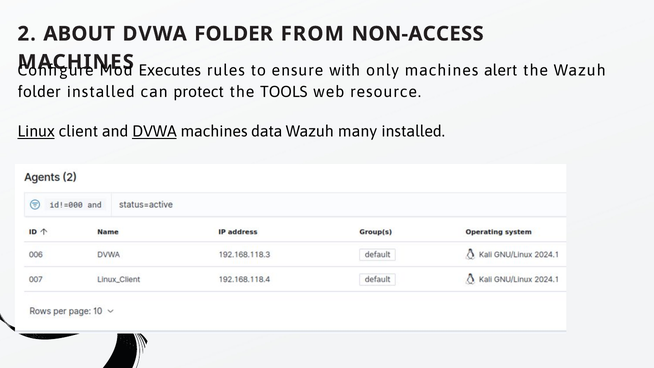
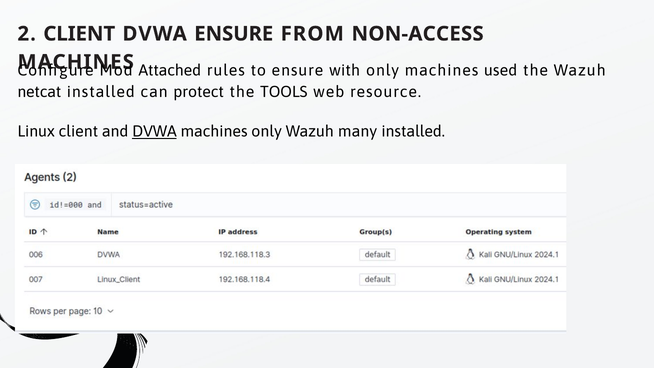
2 ABOUT: ABOUT -> CLIENT
DVWA FOLDER: FOLDER -> ENSURE
Executes: Executes -> Attached
alert: alert -> used
folder at (39, 92): folder -> netcat
Linux underline: present -> none
machines data: data -> only
